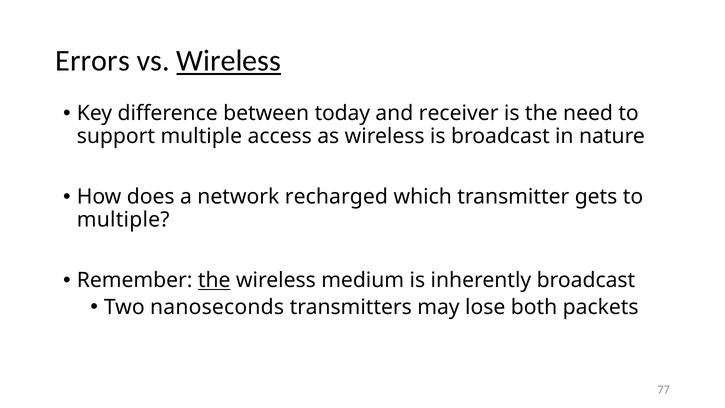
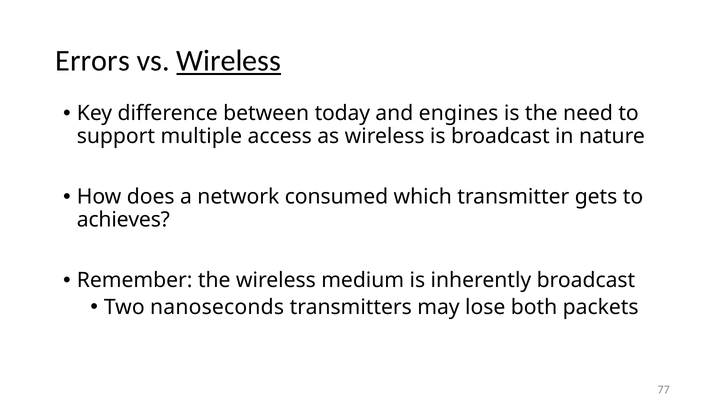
receiver: receiver -> engines
recharged: recharged -> consumed
multiple at (123, 220): multiple -> achieves
the at (214, 280) underline: present -> none
